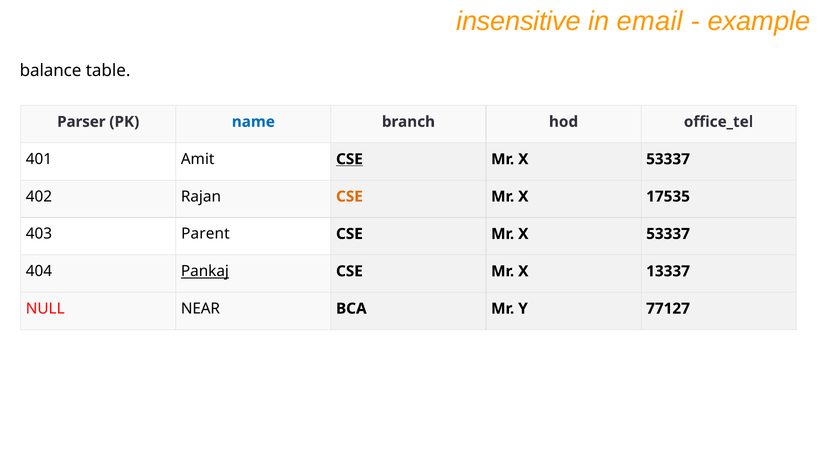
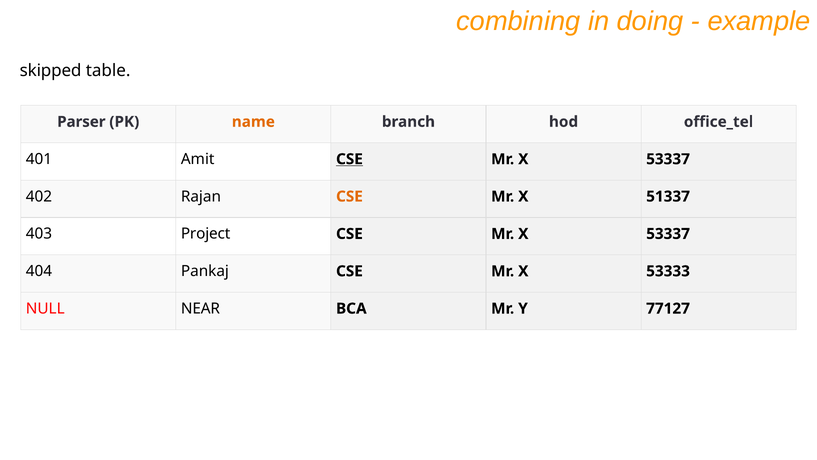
insensitive: insensitive -> combining
email: email -> doing
balance: balance -> skipped
name colour: blue -> orange
17535: 17535 -> 51337
Parent: Parent -> Project
Pankaj underline: present -> none
13337: 13337 -> 53333
